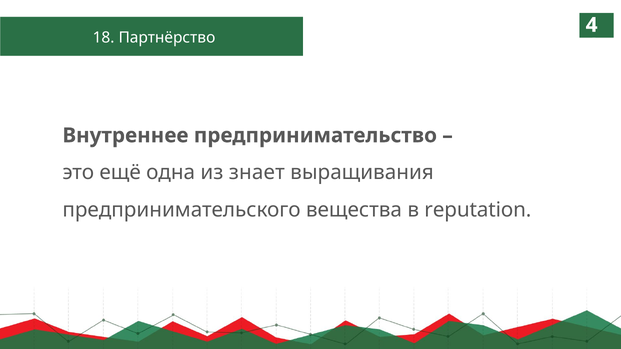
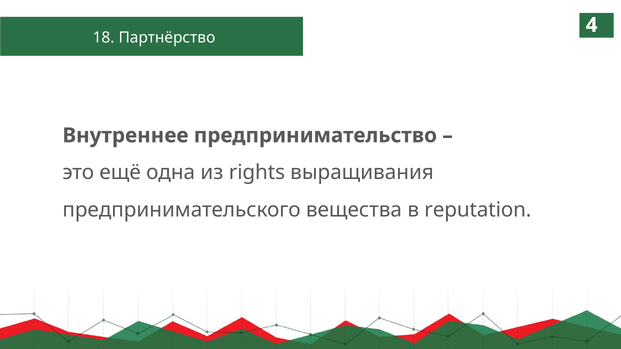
знает: знает -> rights
